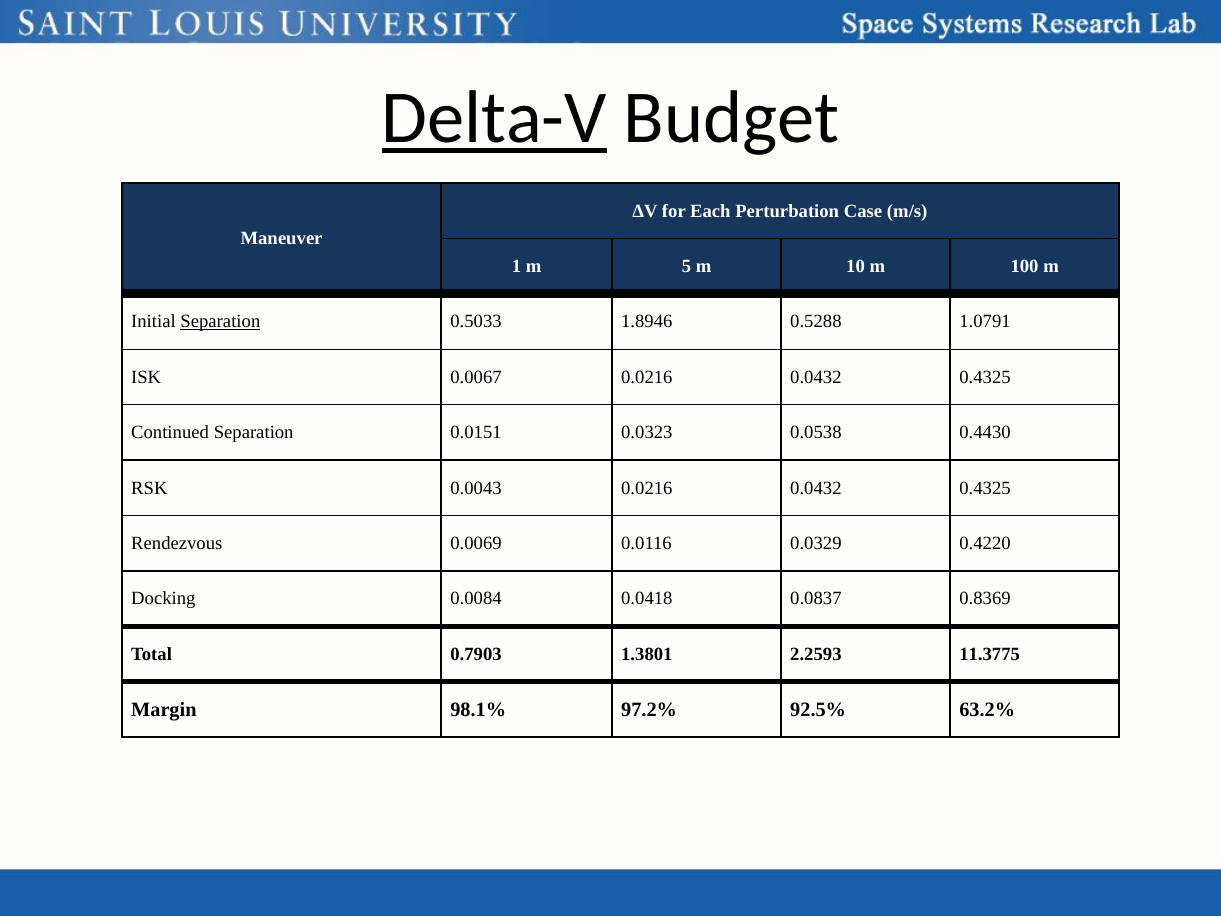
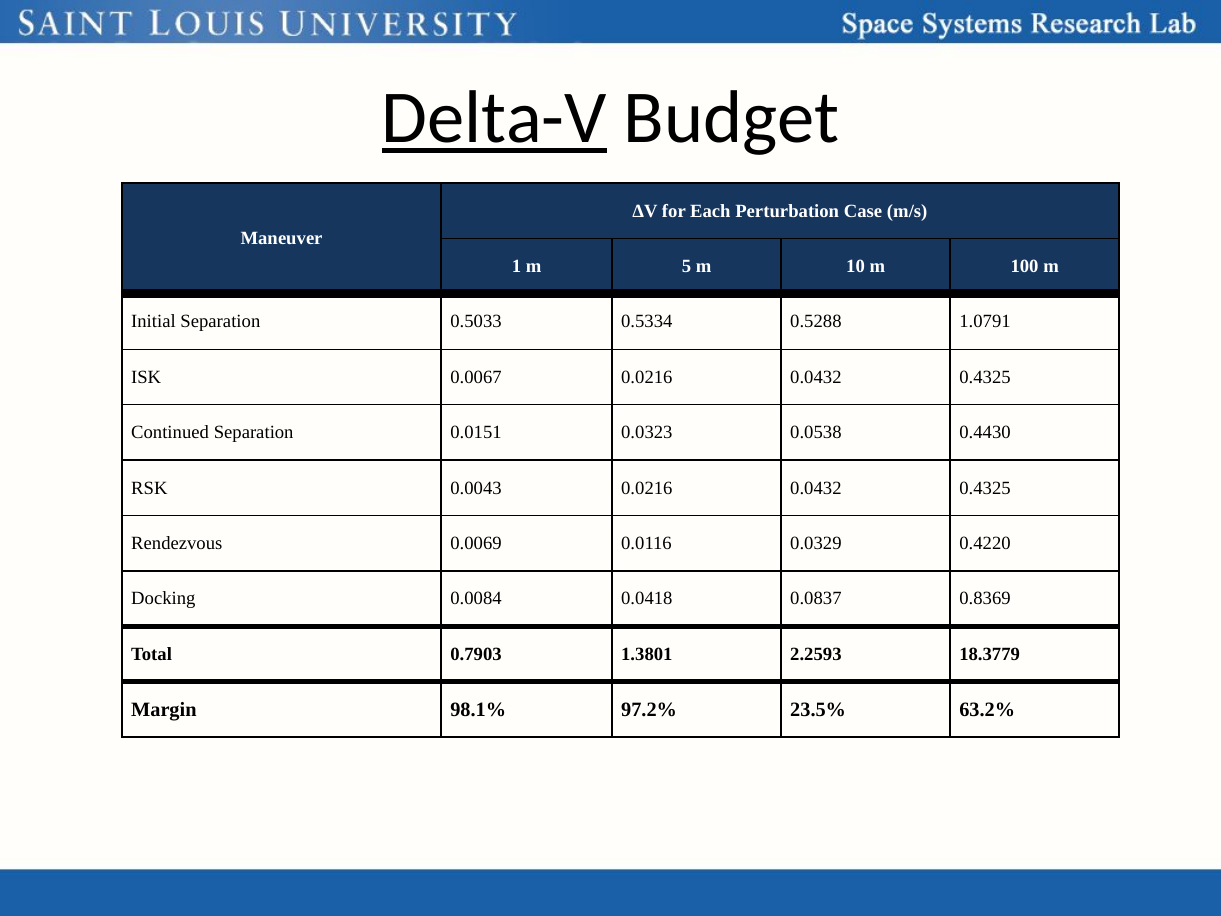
Separation at (220, 322) underline: present -> none
1.8946: 1.8946 -> 0.5334
11.3775: 11.3775 -> 18.3779
92.5%: 92.5% -> 23.5%
